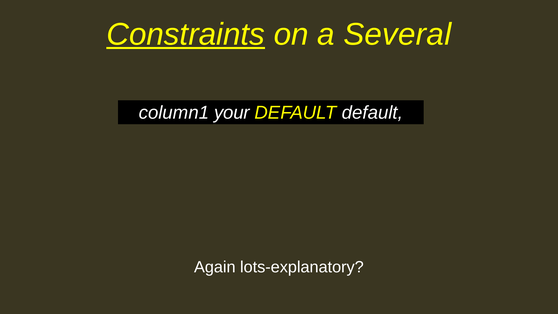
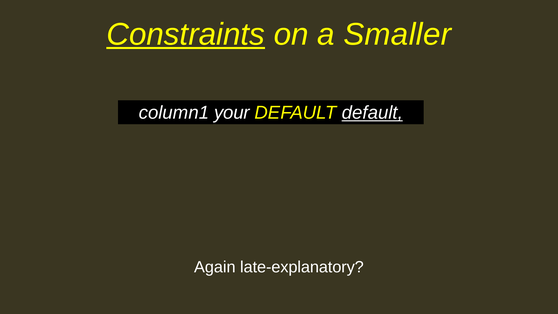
Several: Several -> Smaller
default at (372, 113) underline: none -> present
lots-explanatory: lots-explanatory -> late-explanatory
